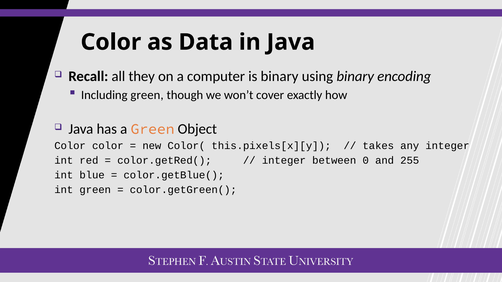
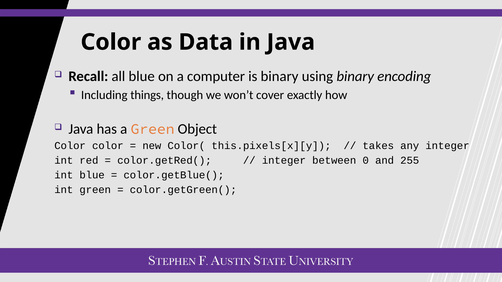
all they: they -> blue
Including green: green -> things
